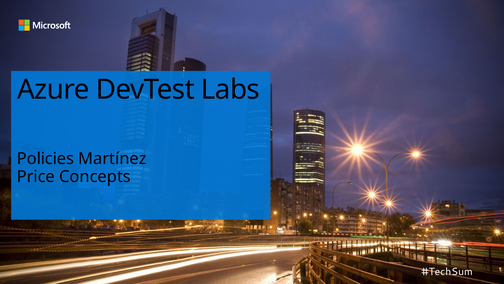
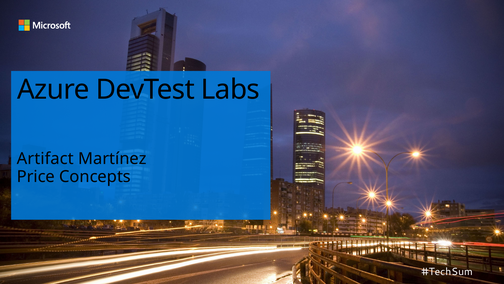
Policies: Policies -> Artifact
